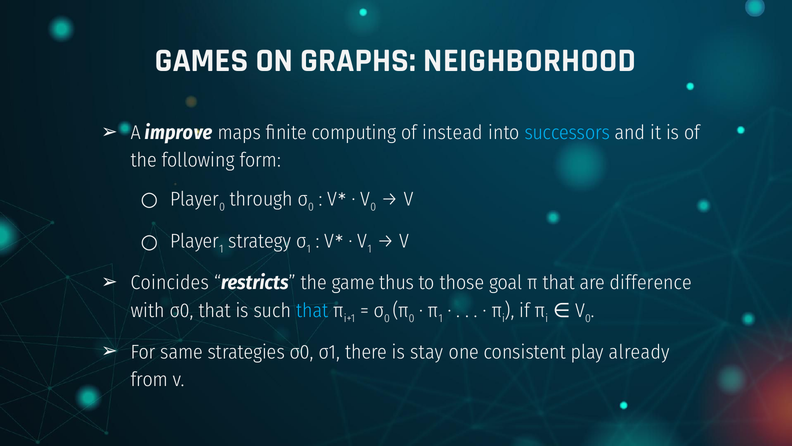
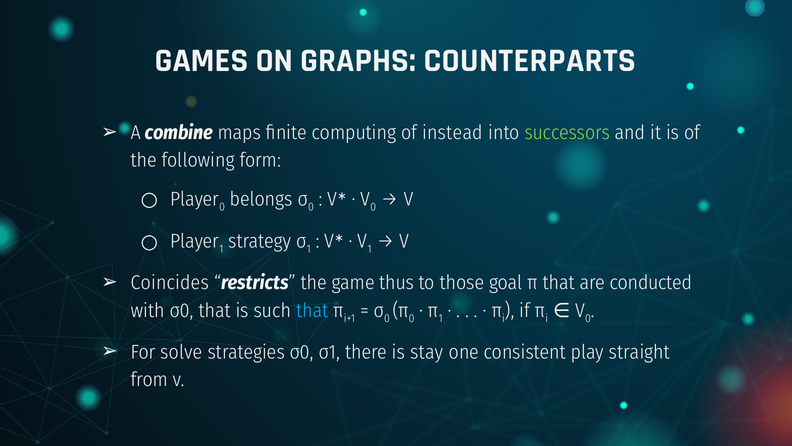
NEIGHBORHOOD: NEIGHBORHOOD -> COUNTERPARTS
improve: improve -> combine
successors colour: light blue -> light green
through: through -> belongs
difference: difference -> conducted
same: same -> solve
already: already -> straight
